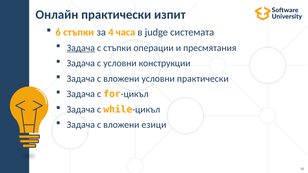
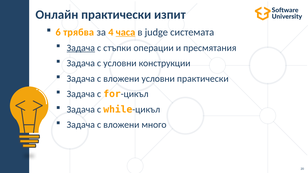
6 стъпки: стъпки -> трябва
часа underline: none -> present
езици: езици -> много
